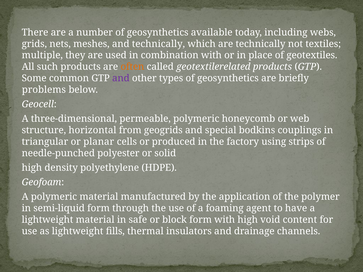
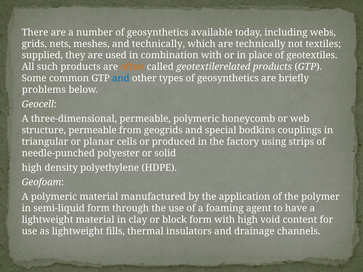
multiple: multiple -> supplied
and at (121, 78) colour: purple -> blue
structure horizontal: horizontal -> permeable
safe: safe -> clay
